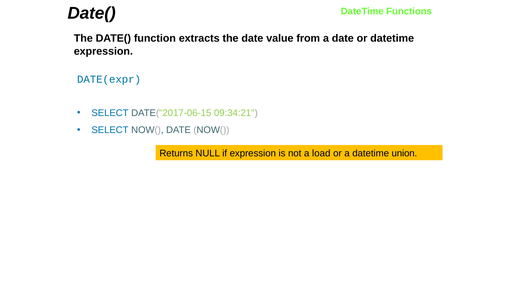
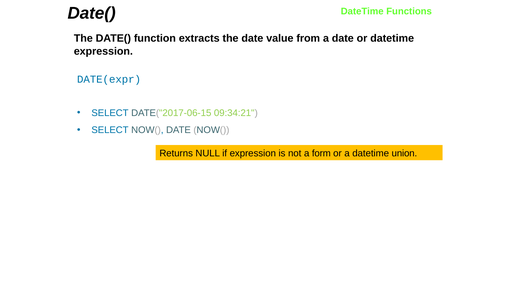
load: load -> form
